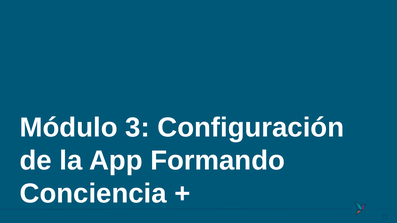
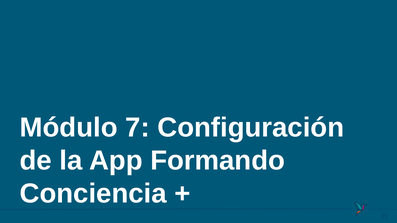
3: 3 -> 7
